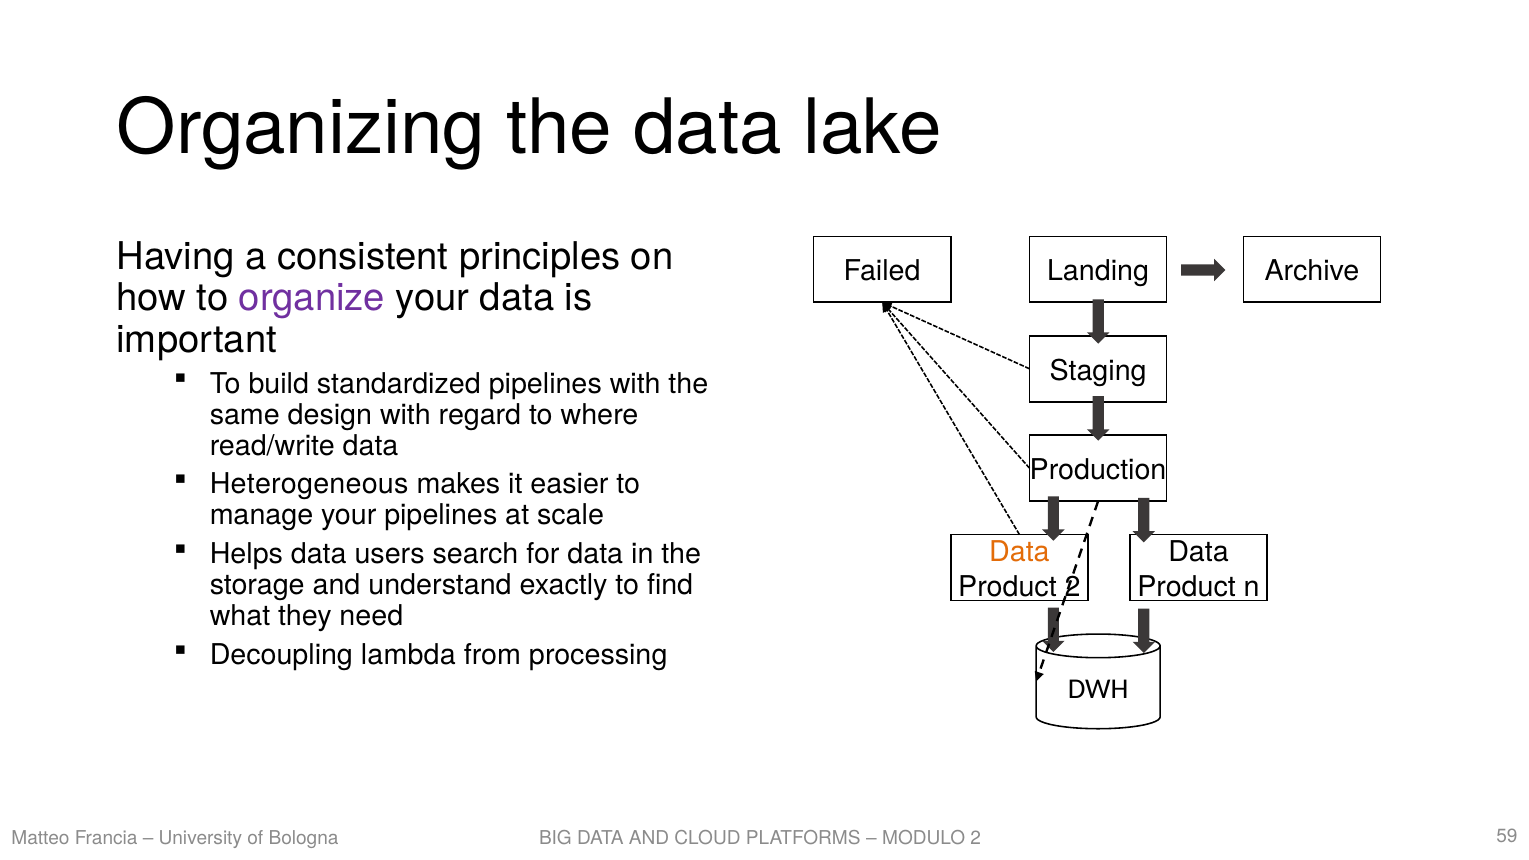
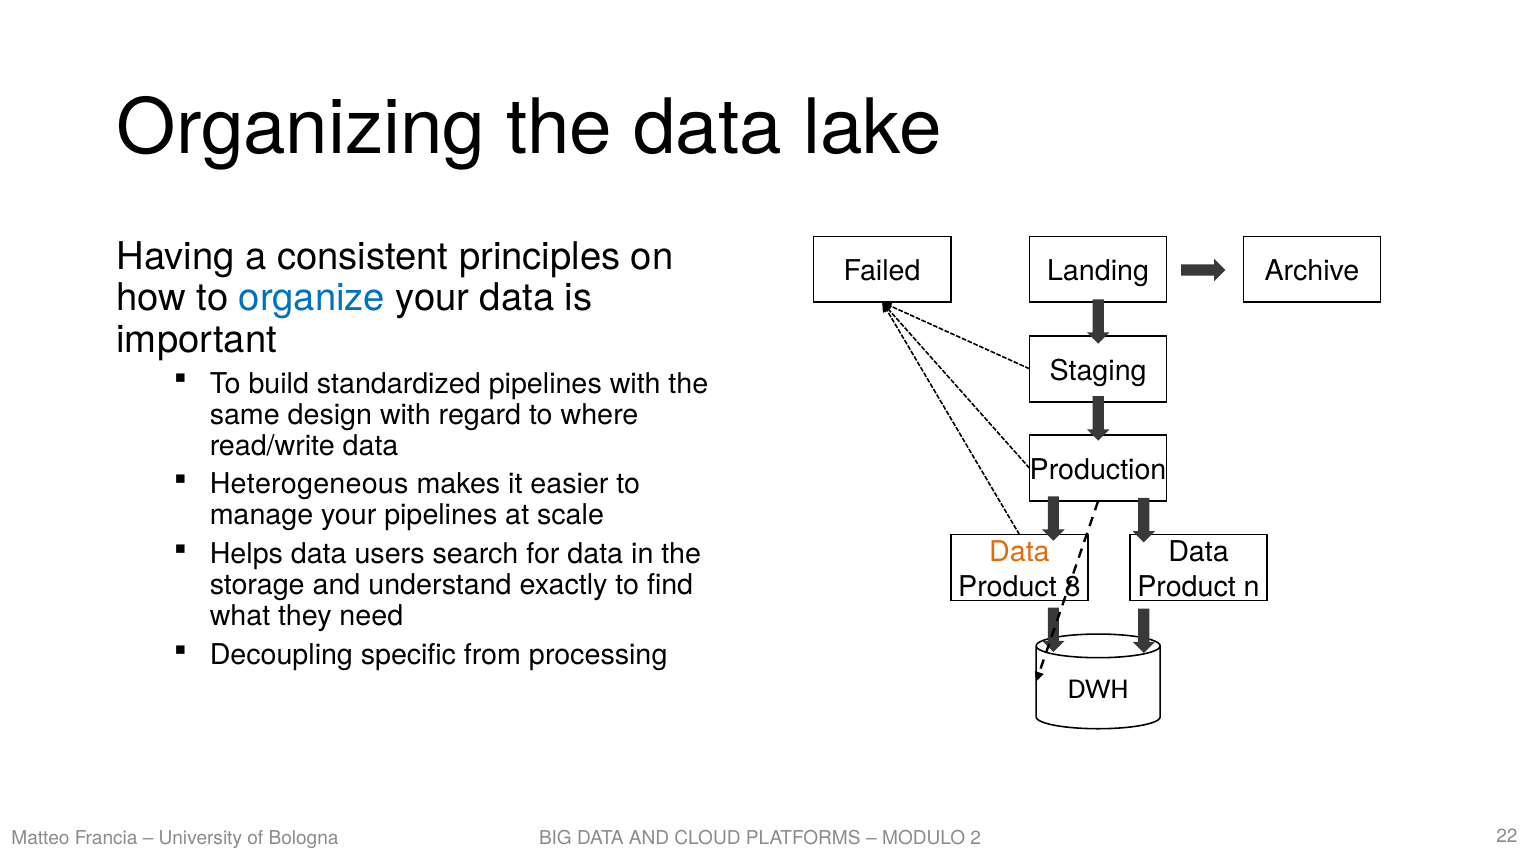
organize colour: purple -> blue
Product 2: 2 -> 8
lambda: lambda -> specific
59: 59 -> 22
